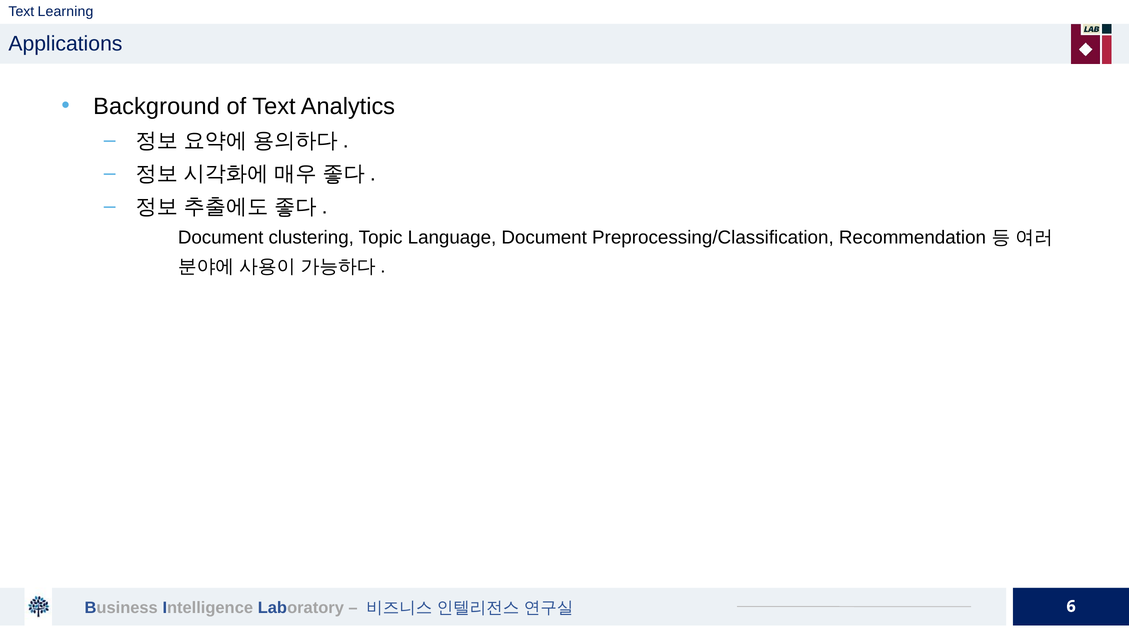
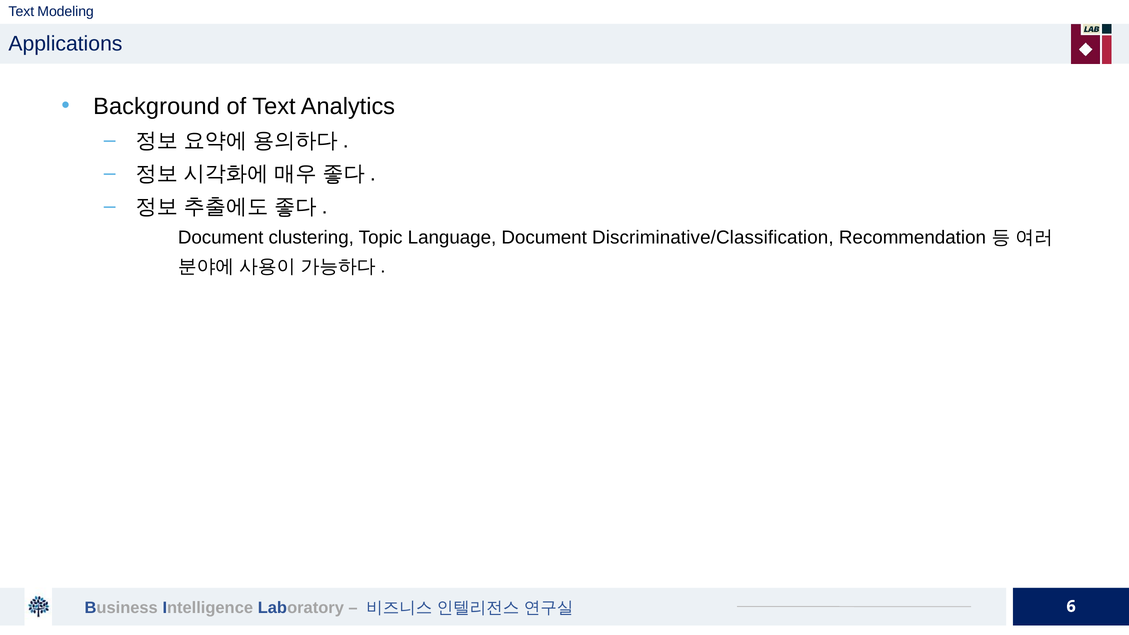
Learning: Learning -> Modeling
Preprocessing/Classification: Preprocessing/Classification -> Discriminative/Classification
